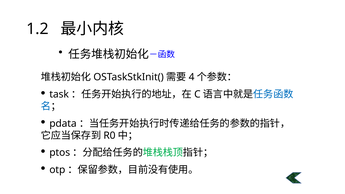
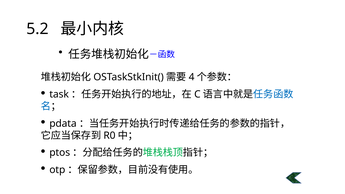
1.2: 1.2 -> 5.2
